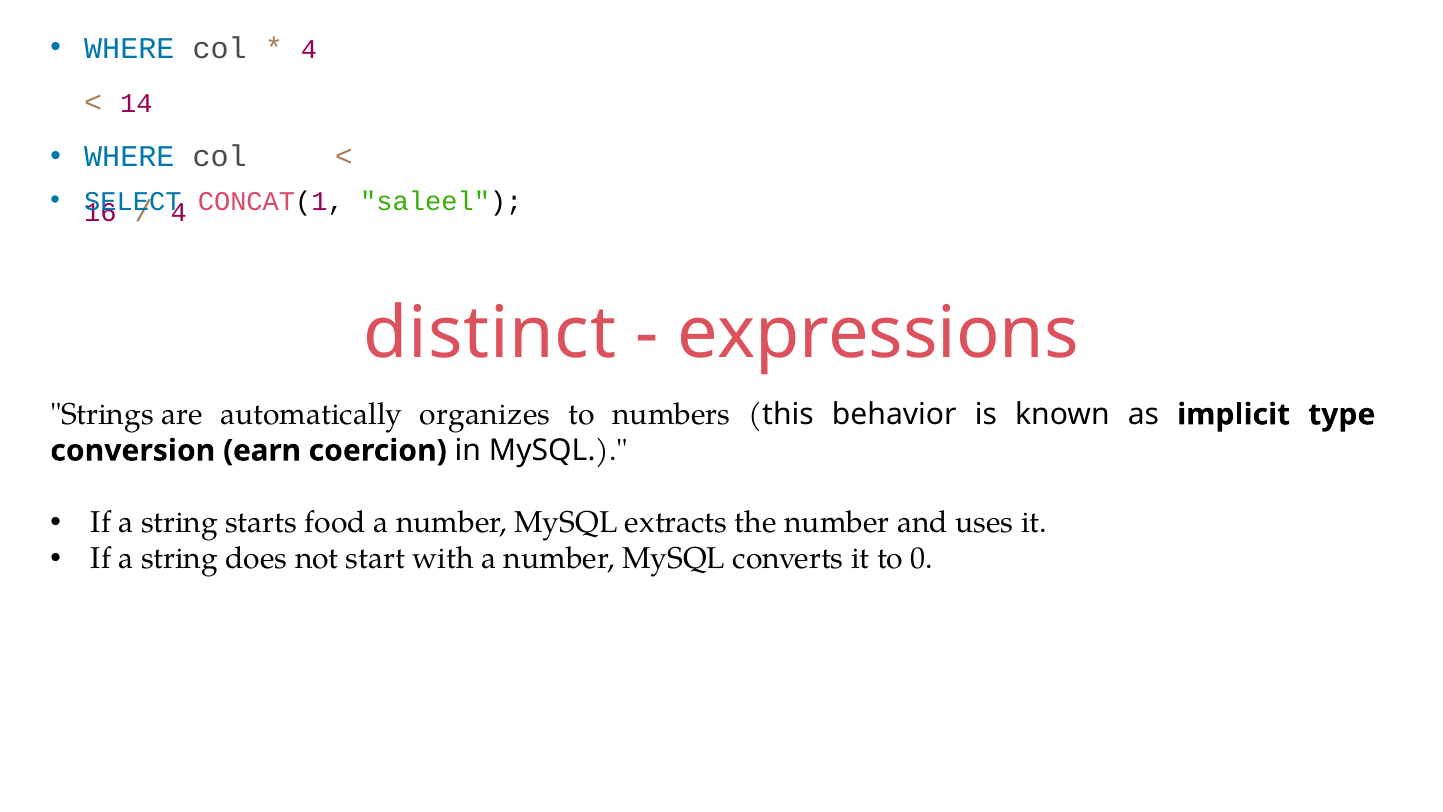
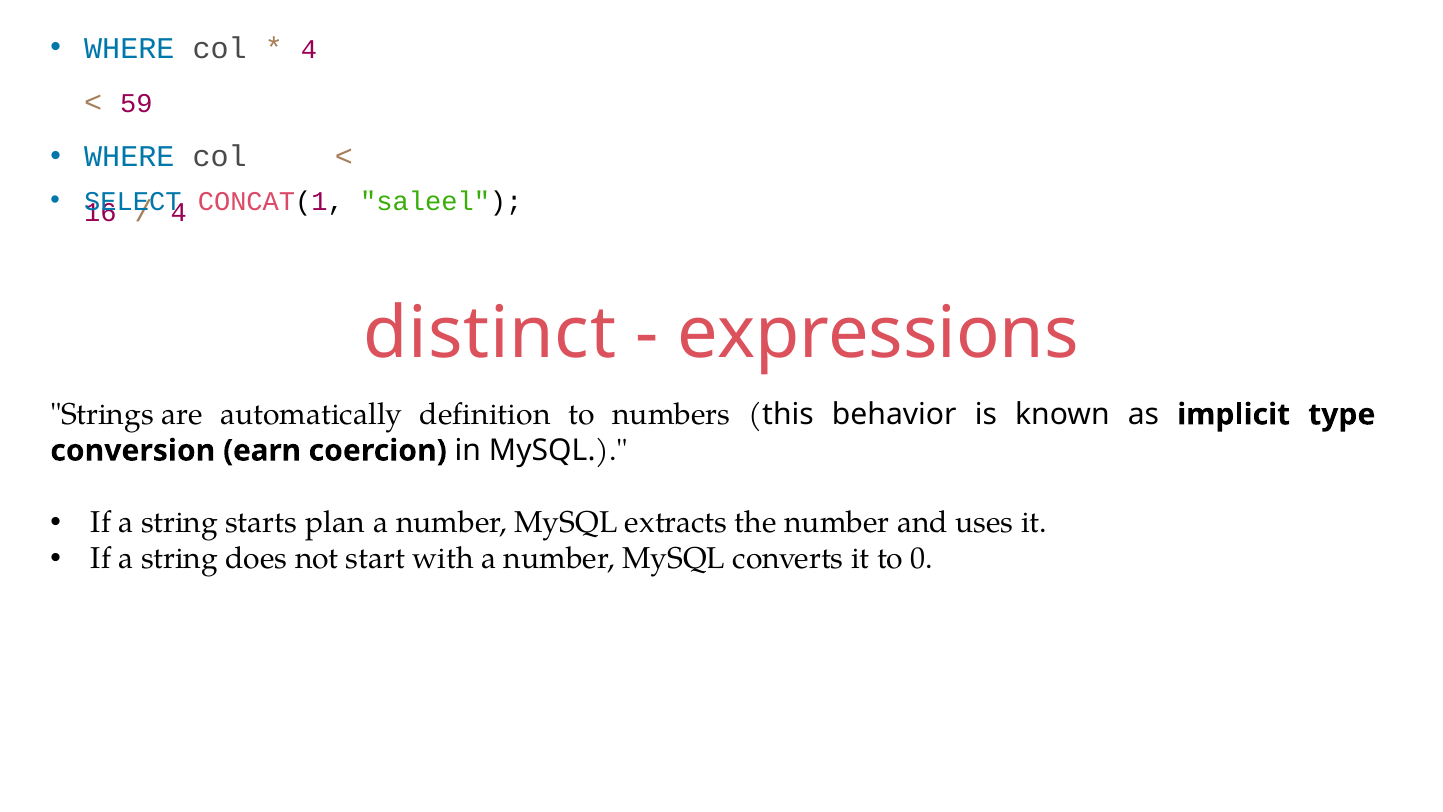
14: 14 -> 59
organizes: organizes -> definition
food: food -> plan
